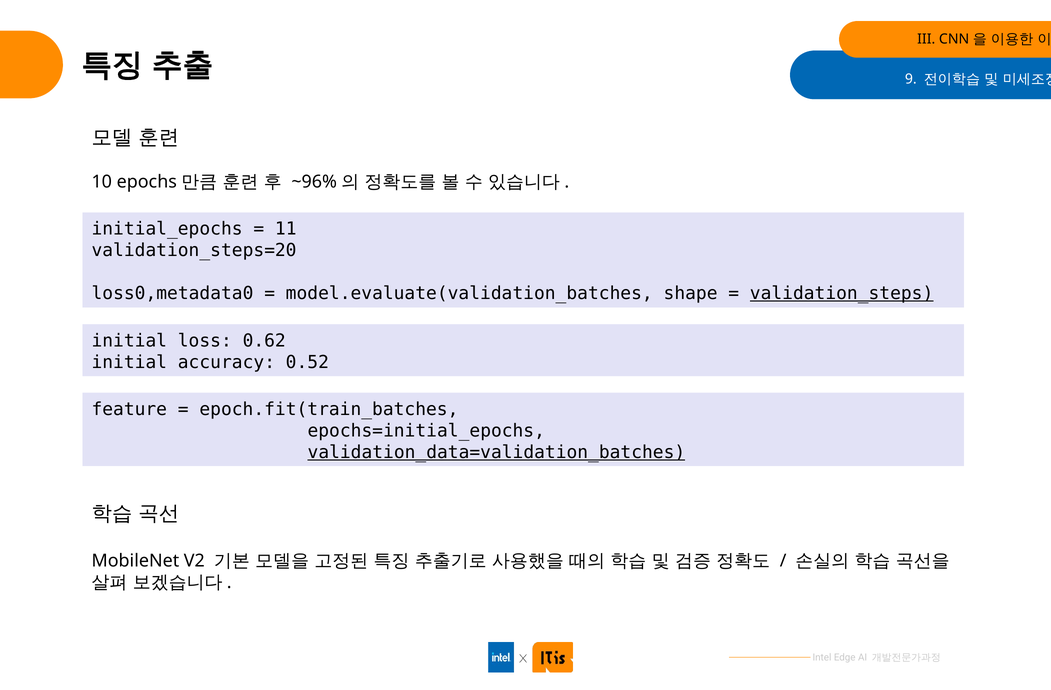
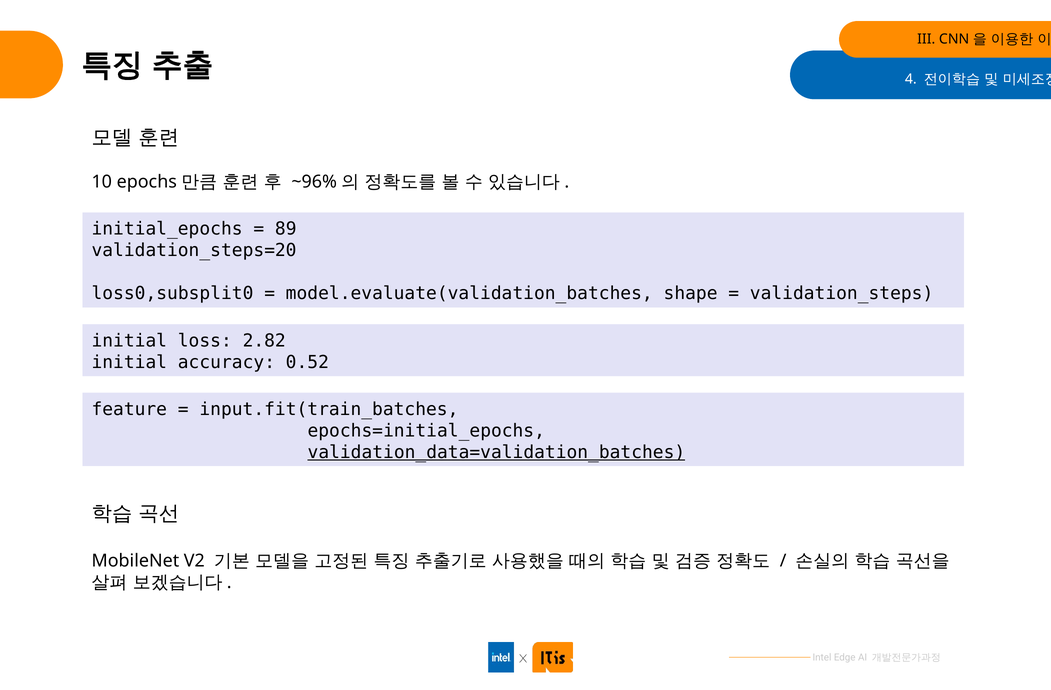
9: 9 -> 4
11: 11 -> 89
loss0,metadata0: loss0,metadata0 -> loss0,subsplit0
validation_steps underline: present -> none
0.62: 0.62 -> 2.82
epoch.fit(train_batches: epoch.fit(train_batches -> input.fit(train_batches
